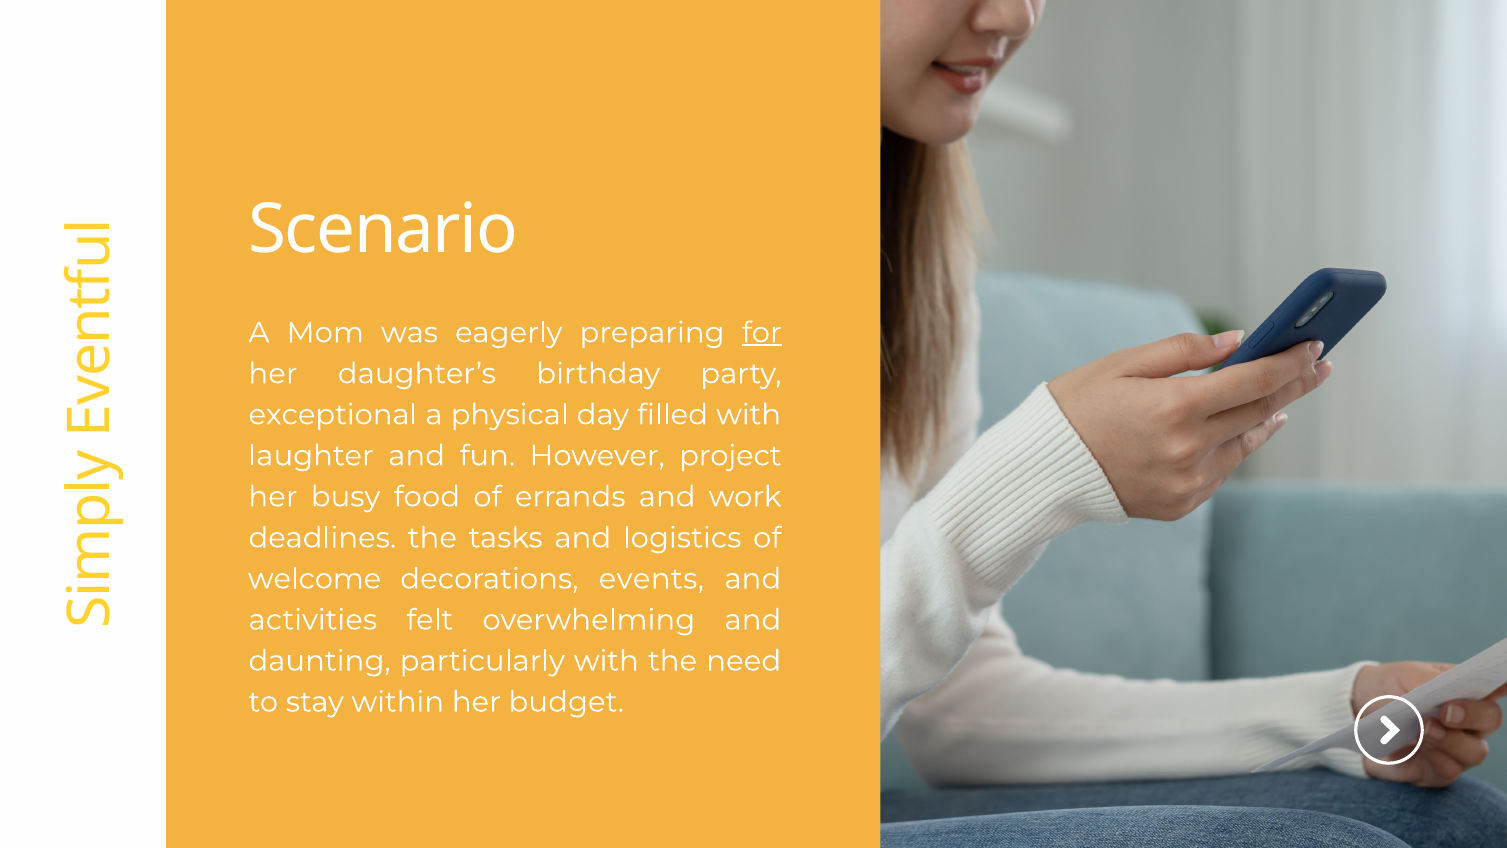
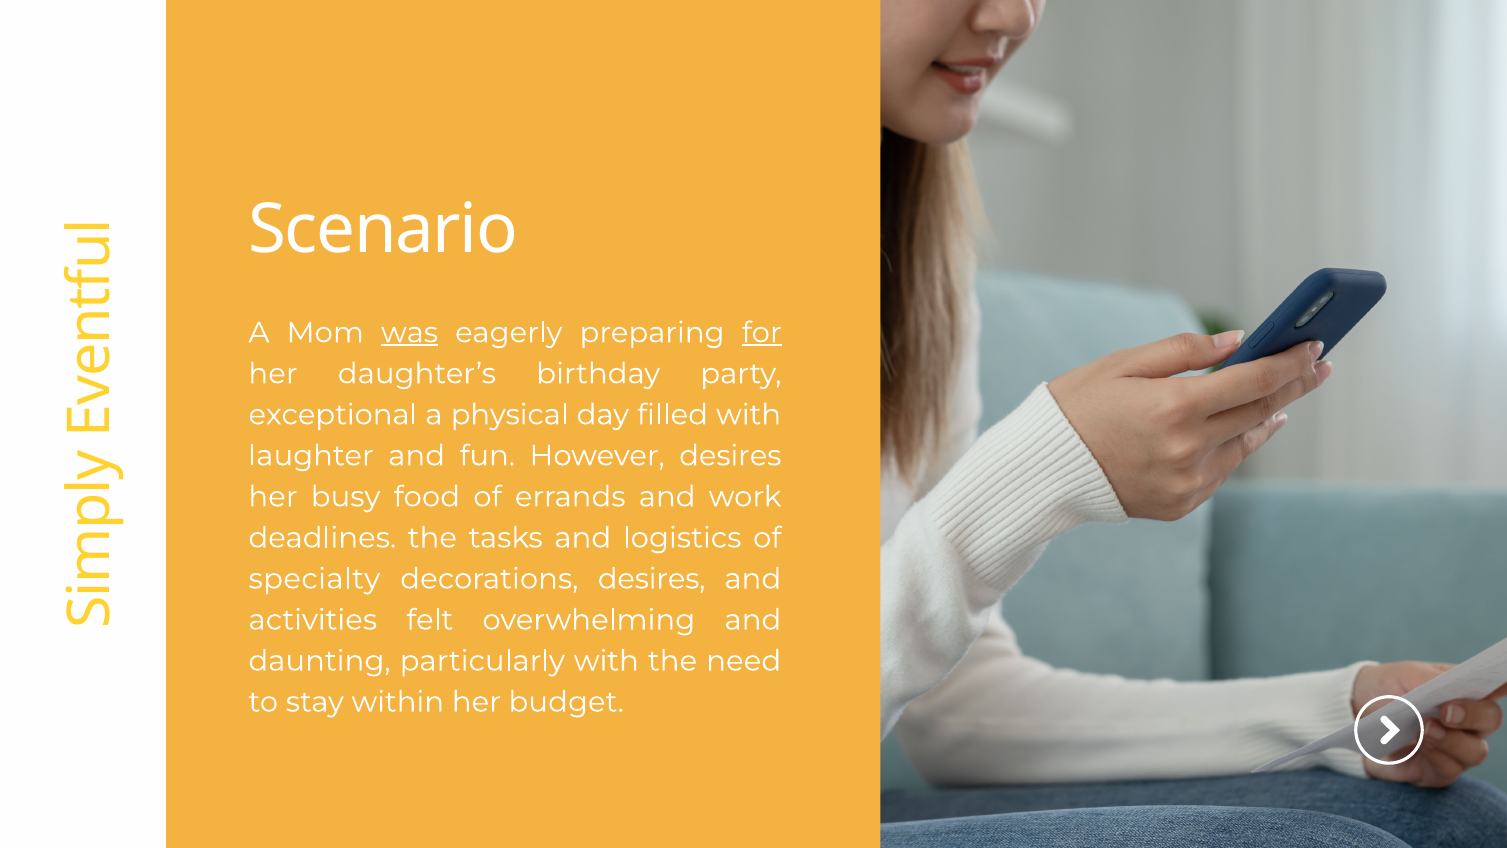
was underline: none -> present
However project: project -> desires
welcome: welcome -> specialty
decorations events: events -> desires
